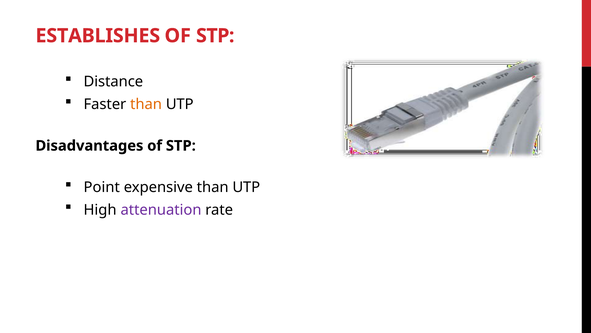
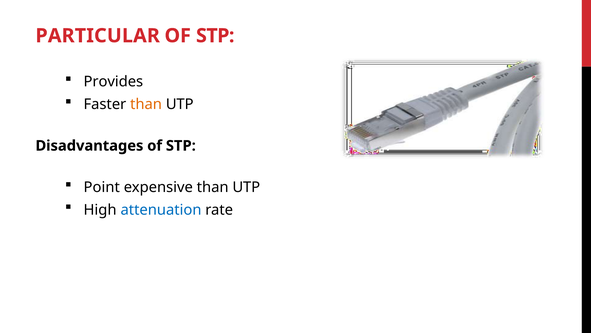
ESTABLISHES: ESTABLISHES -> PARTICULAR
Distance: Distance -> Provides
attenuation colour: purple -> blue
